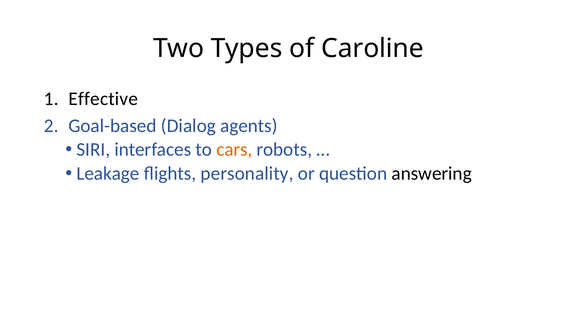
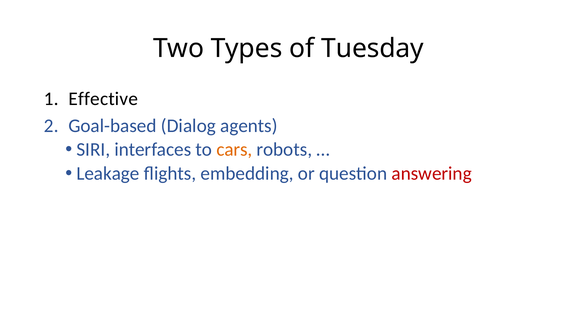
Caroline: Caroline -> Tuesday
personality: personality -> embedding
answering colour: black -> red
